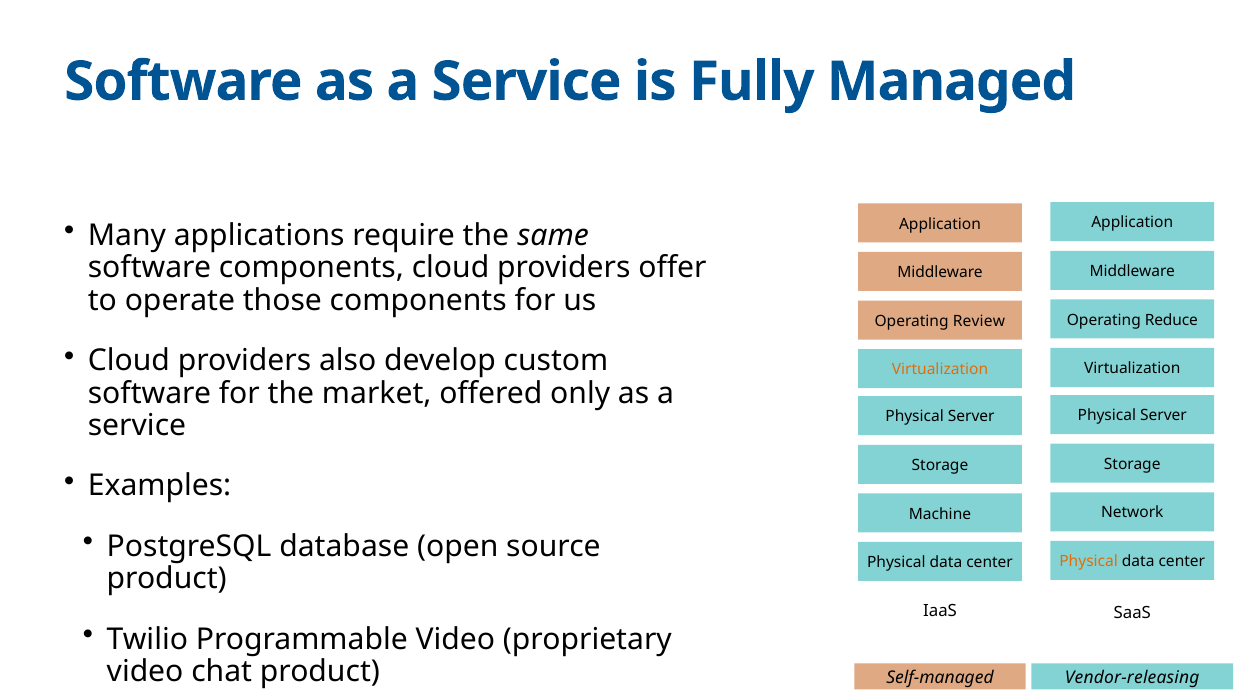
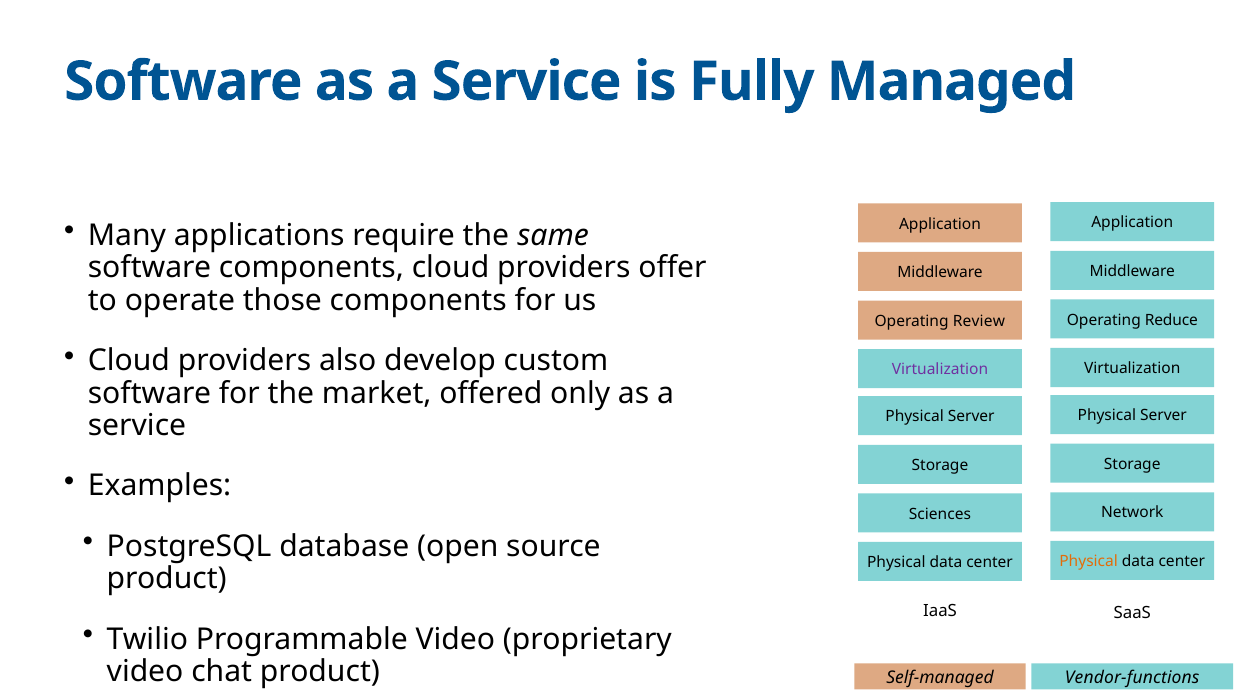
Virtualization at (940, 370) colour: orange -> purple
Machine: Machine -> Sciences
Vendor-releasing: Vendor-releasing -> Vendor-functions
